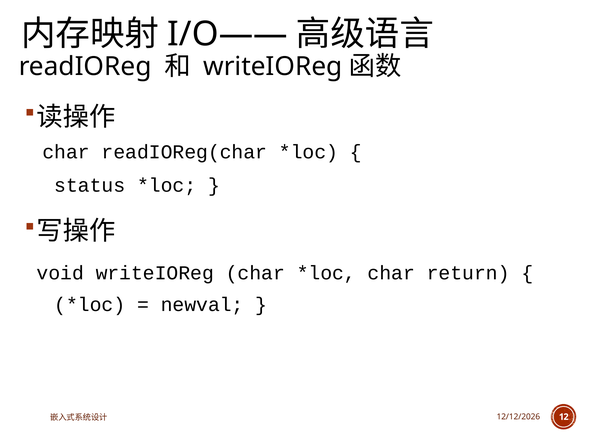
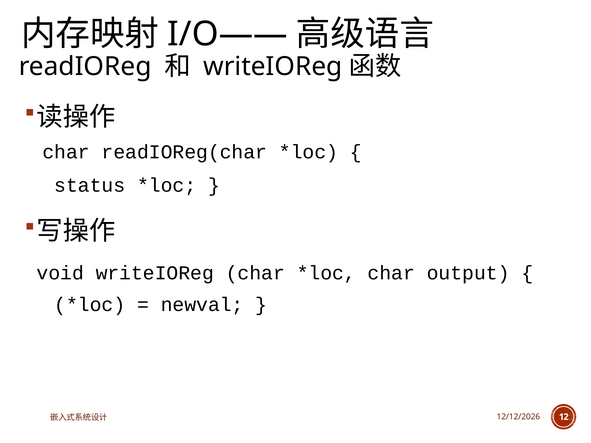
return: return -> output
